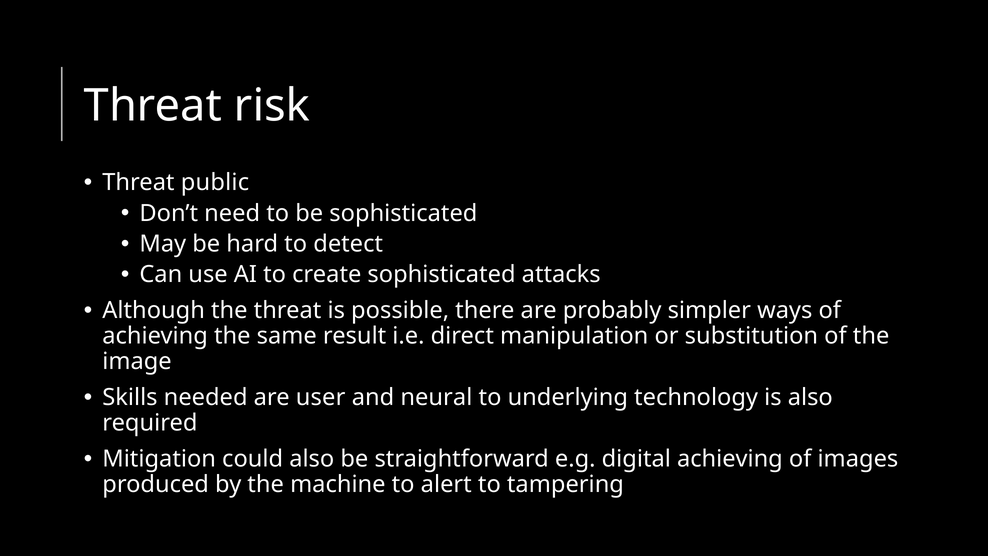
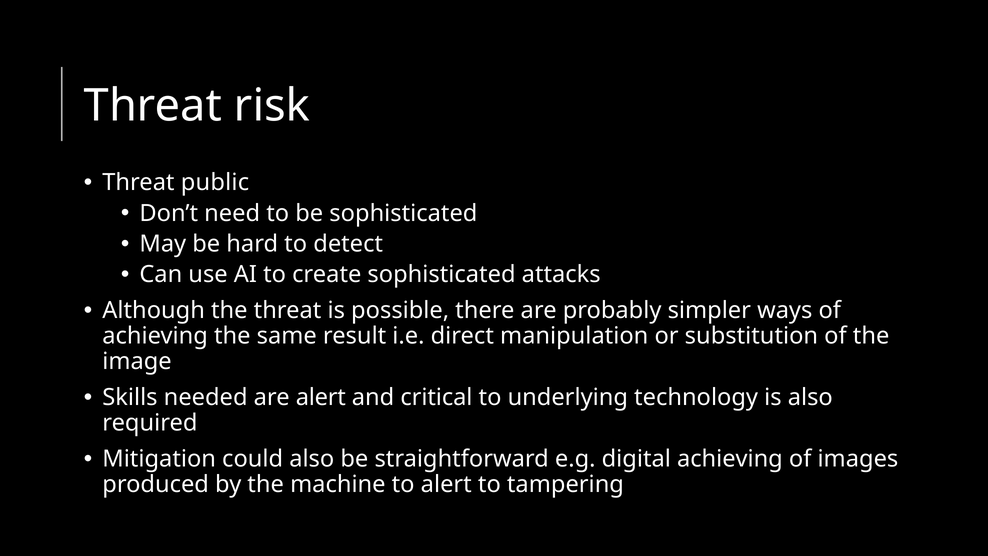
are user: user -> alert
neural: neural -> critical
